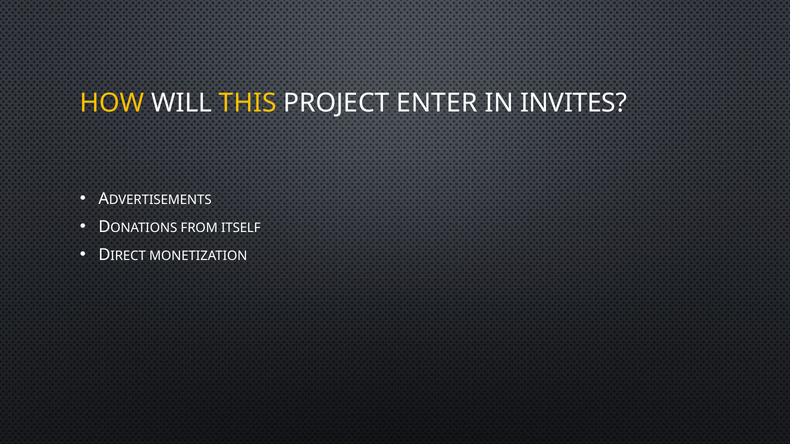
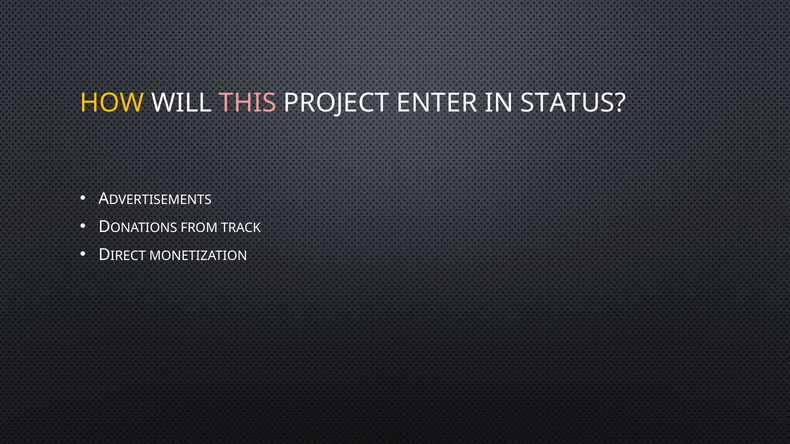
THIS colour: yellow -> pink
INVITES: INVITES -> STATUS
ITSELF: ITSELF -> TRACK
